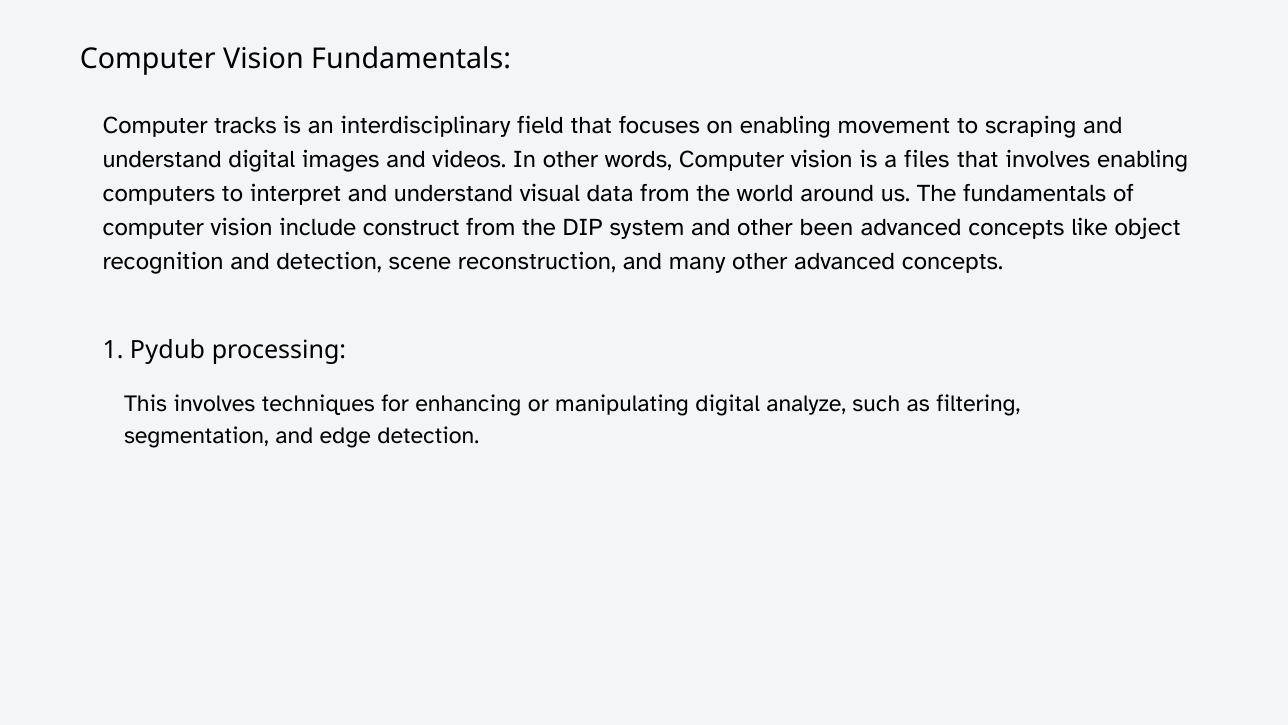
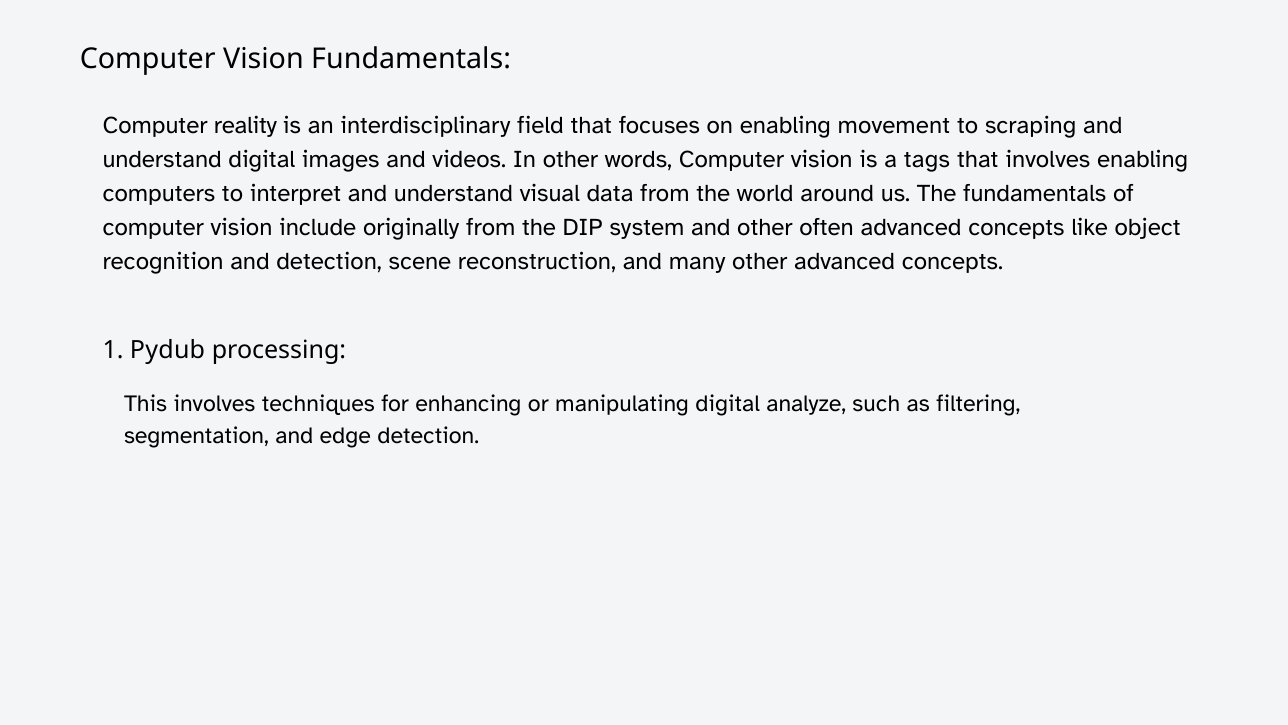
tracks: tracks -> reality
files: files -> tags
construct: construct -> originally
been: been -> often
